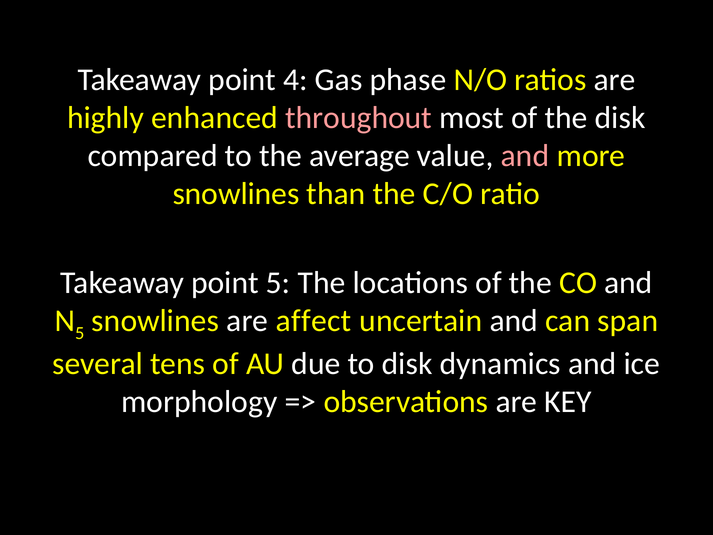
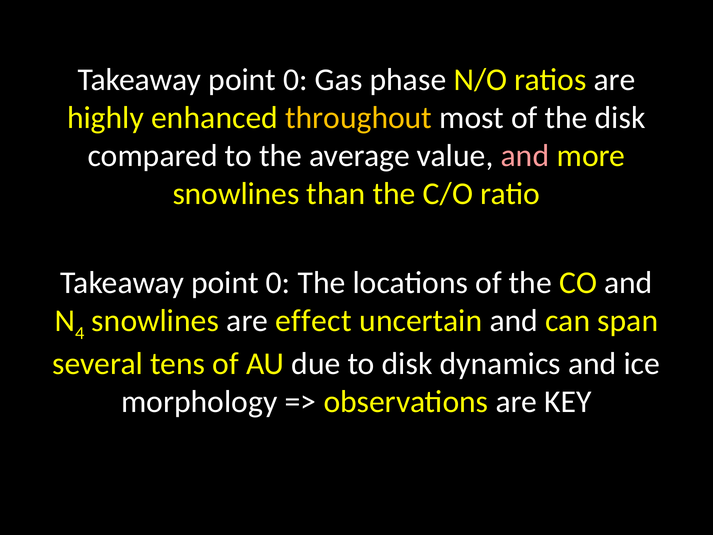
4 at (295, 80): 4 -> 0
throughout colour: pink -> yellow
5 at (278, 282): 5 -> 0
5 at (80, 333): 5 -> 4
affect: affect -> effect
